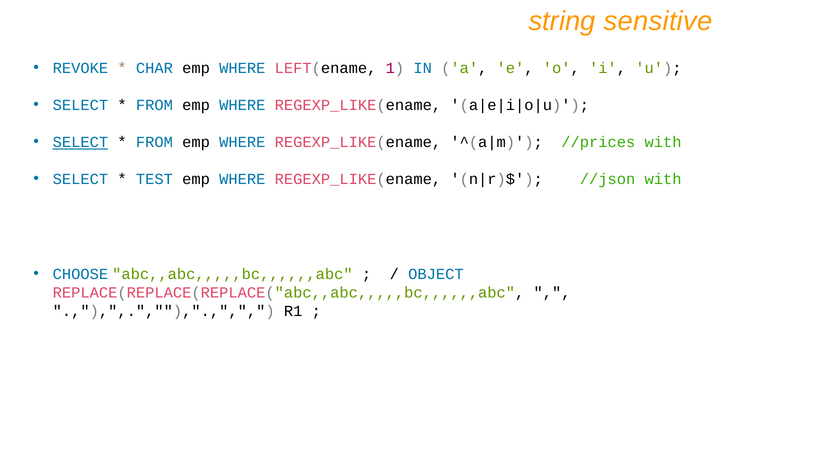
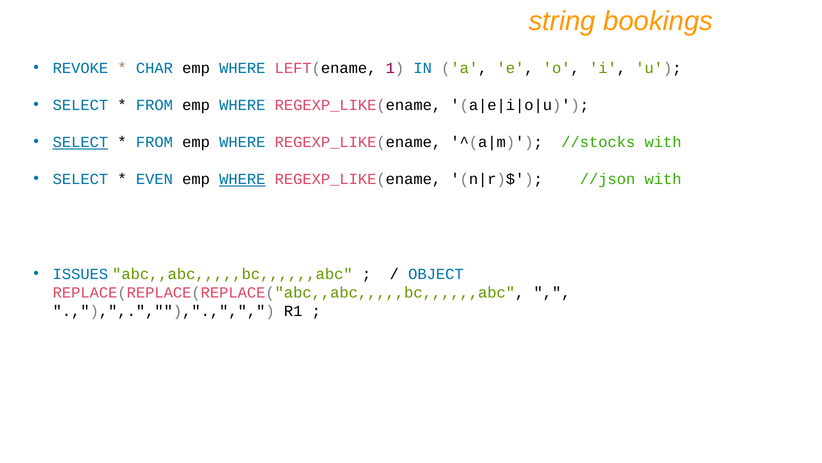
sensitive: sensitive -> bookings
//prices: //prices -> //stocks
TEST: TEST -> EVEN
WHERE at (242, 179) underline: none -> present
CHOOSE: CHOOSE -> ISSUES
